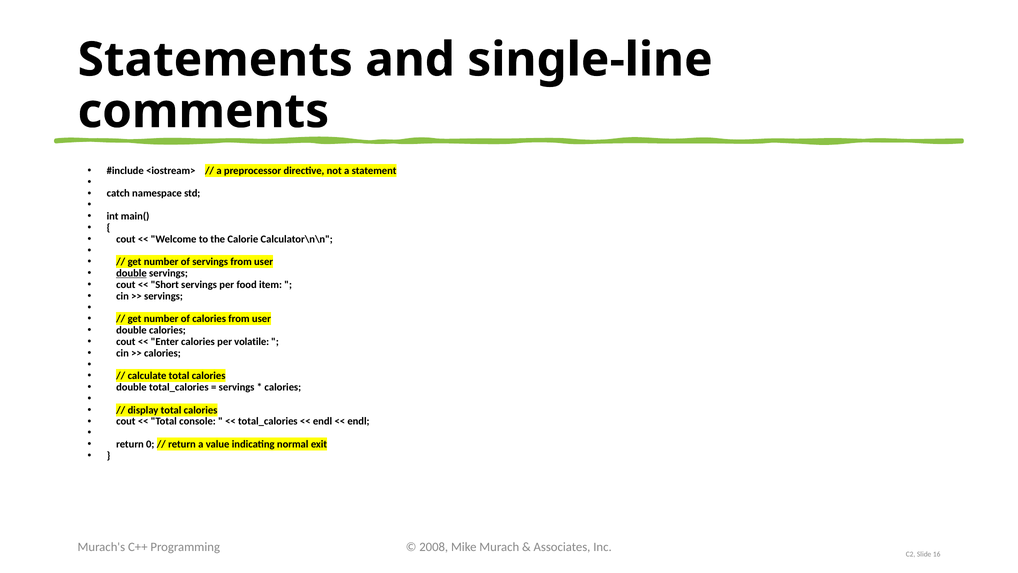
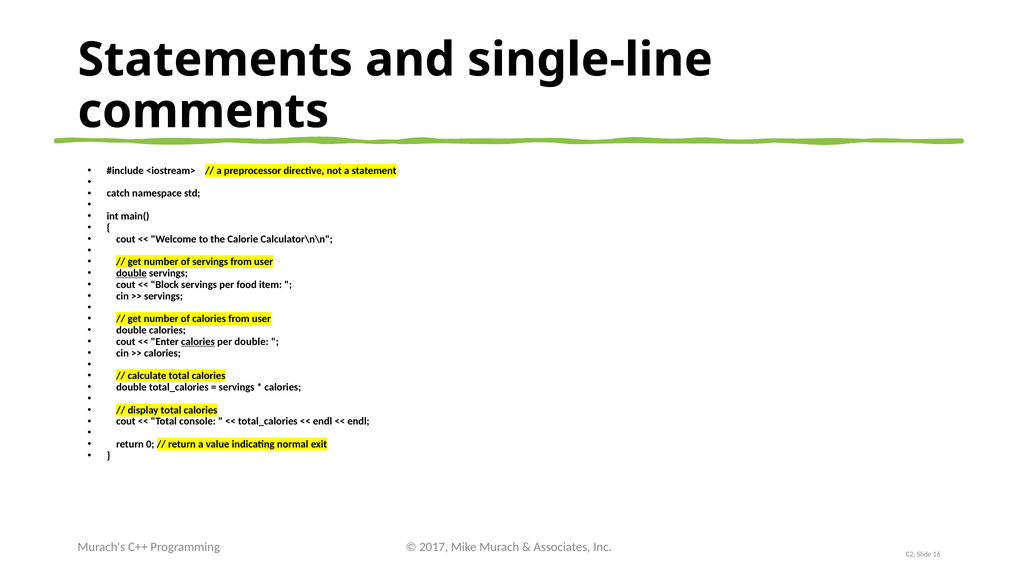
Short: Short -> Block
calories at (198, 341) underline: none -> present
per volatile: volatile -> double
2008: 2008 -> 2017
